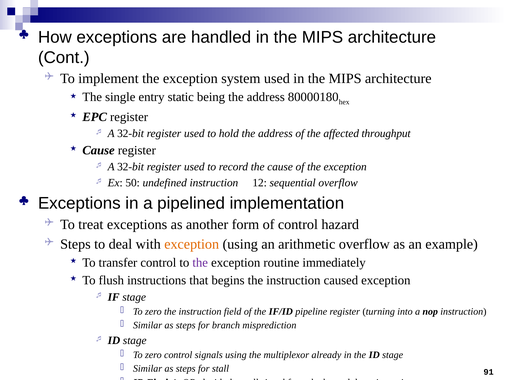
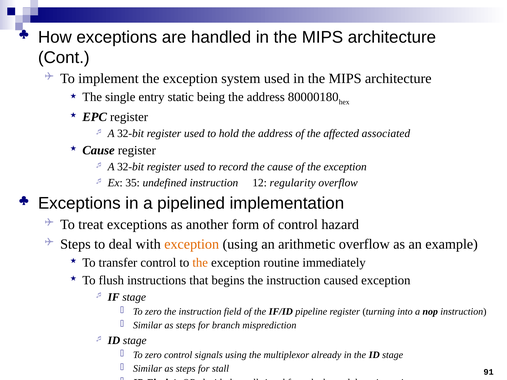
throughput: throughput -> associated
50: 50 -> 35
sequential: sequential -> regularity
the at (200, 263) colour: purple -> orange
